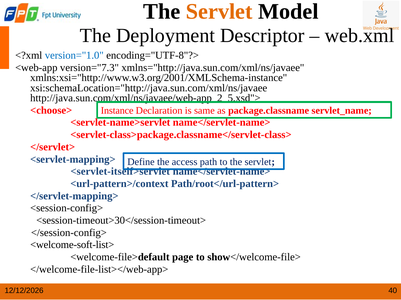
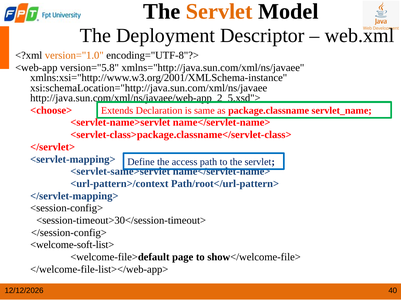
version="1.0 colour: blue -> orange
version="7.3: version="7.3 -> version="5.8
Instance: Instance -> Extends
<servlet-itself>servlet: <servlet-itself>servlet -> <servlet-same>servlet
